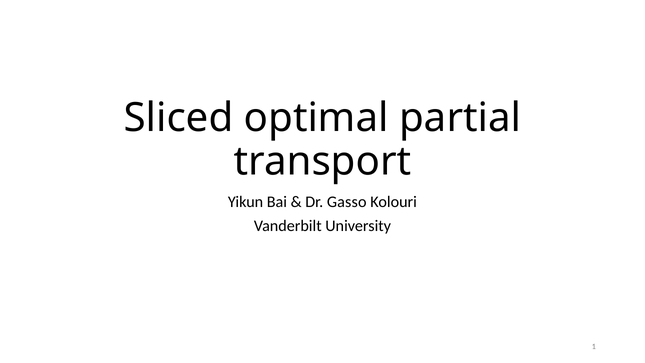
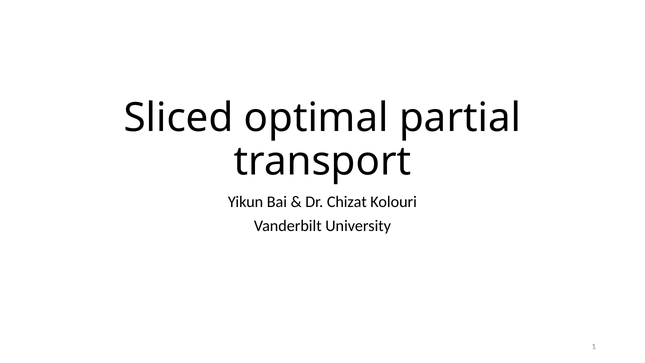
Gasso: Gasso -> Chizat
